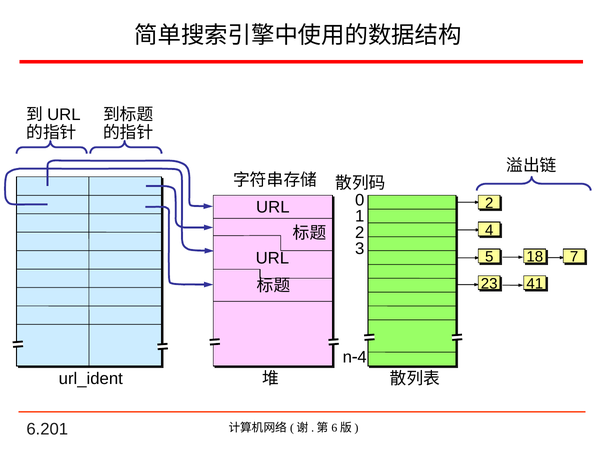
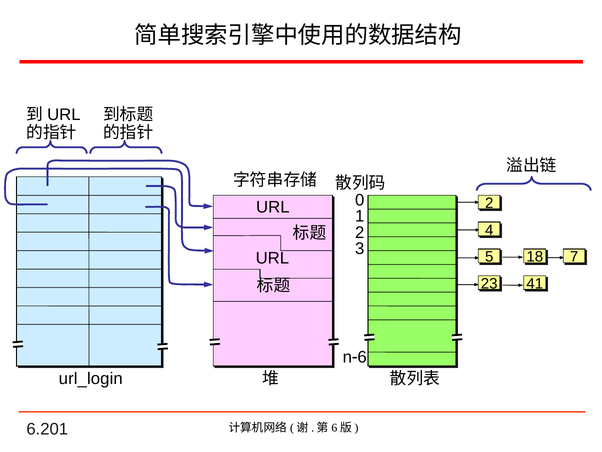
4 at (362, 357): 4 -> 6
url_ident: url_ident -> url_login
